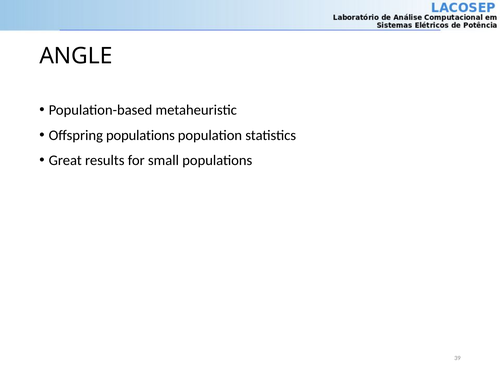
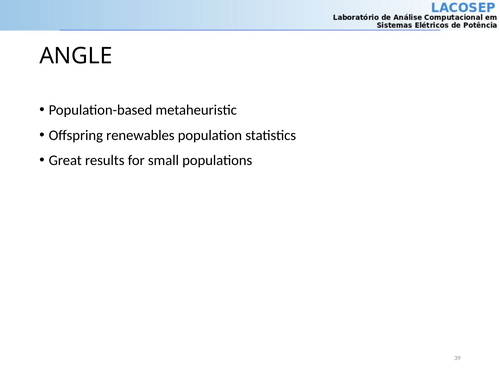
Offspring populations: populations -> renewables
